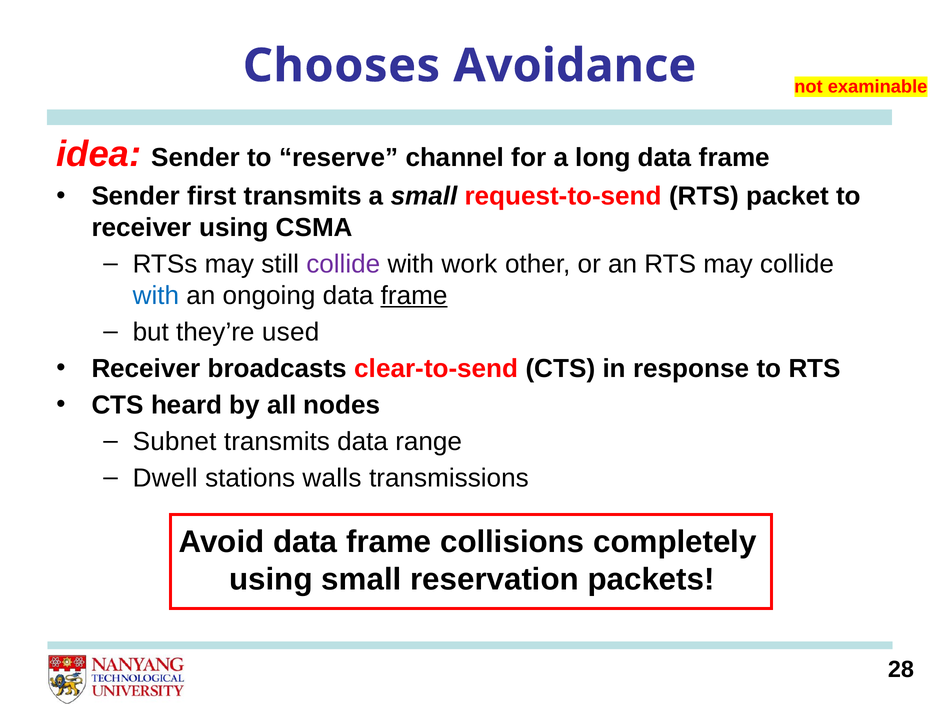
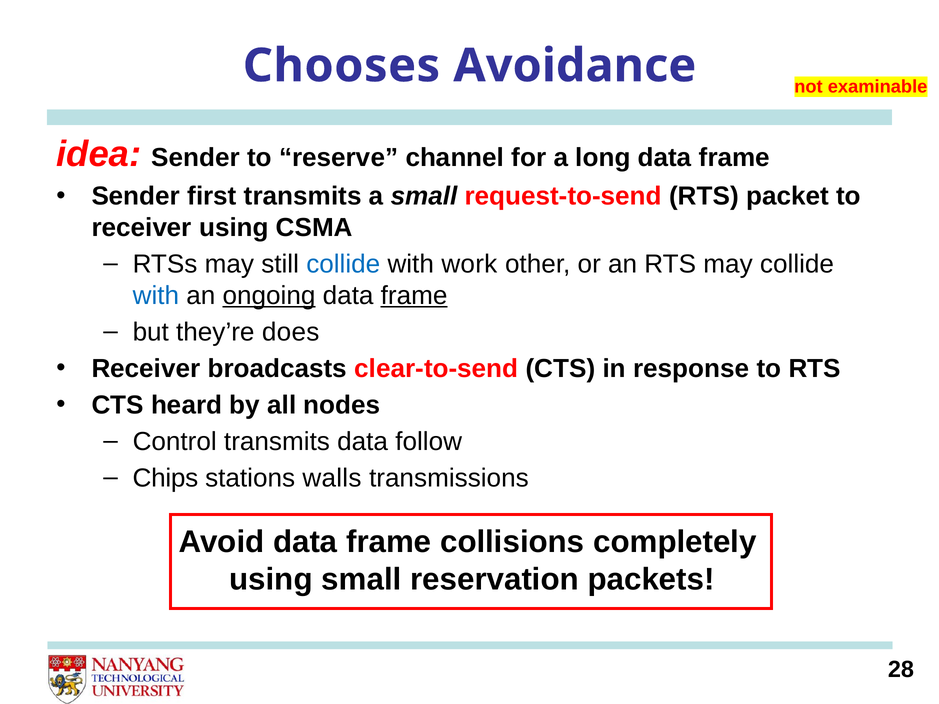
collide at (343, 264) colour: purple -> blue
ongoing underline: none -> present
used: used -> does
Subnet: Subnet -> Control
range: range -> follow
Dwell: Dwell -> Chips
